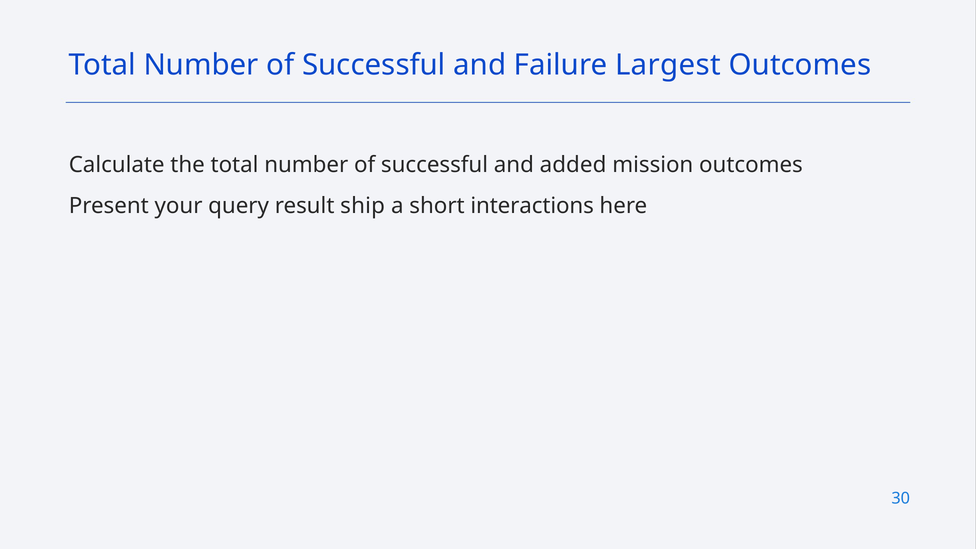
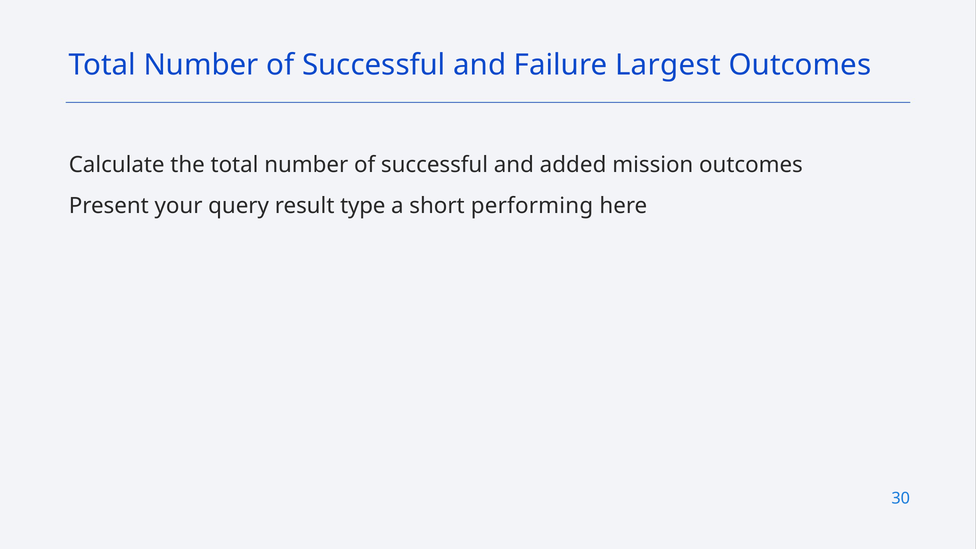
ship: ship -> type
interactions: interactions -> performing
